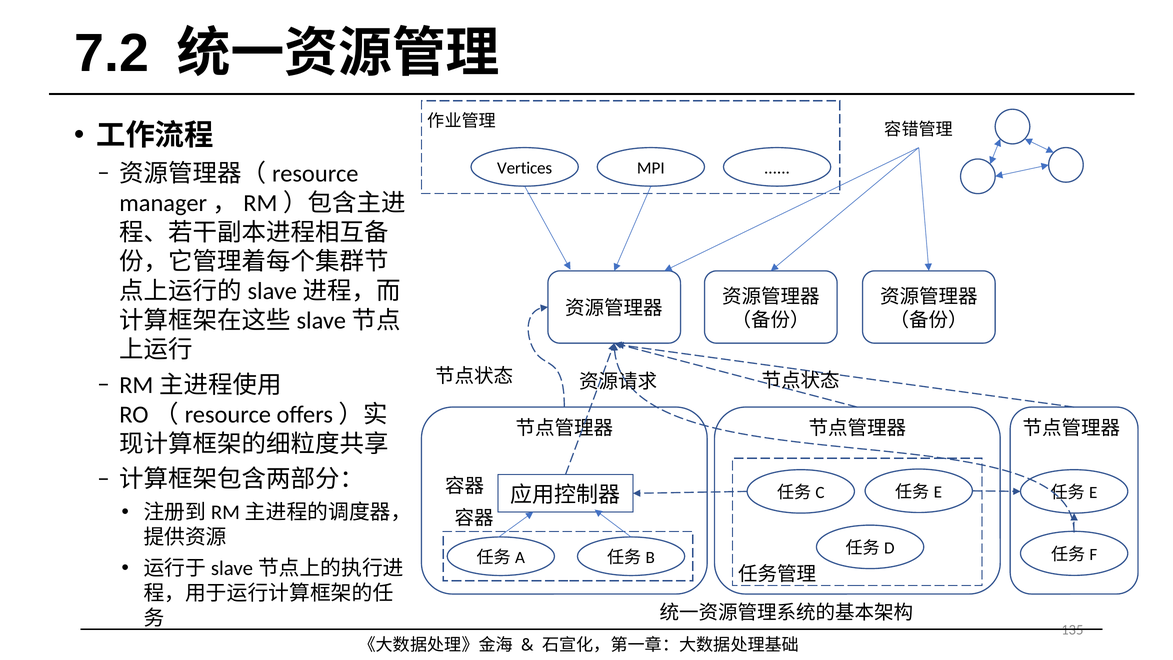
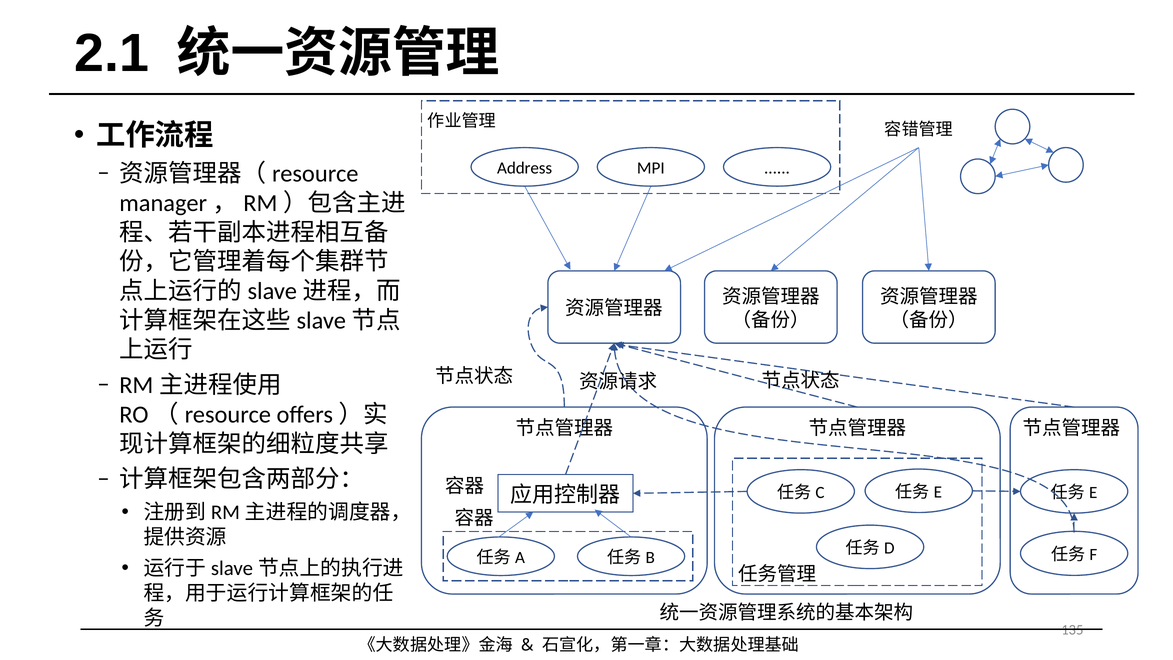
7.2: 7.2 -> 2.1
Vertices: Vertices -> Address
